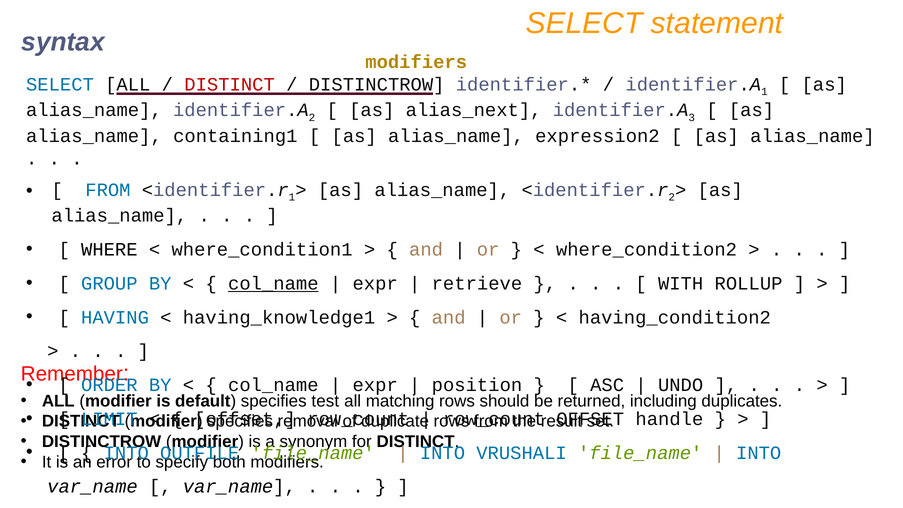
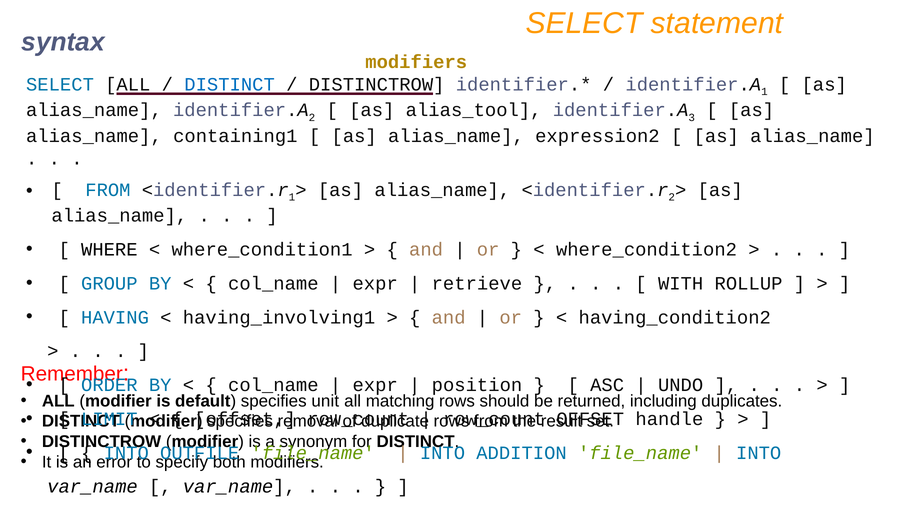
DISTINCT at (230, 84) colour: red -> blue
alias_next: alias_next -> alias_tool
col_name at (273, 283) underline: present -> none
having_knowledge1: having_knowledge1 -> having_involving1
test: test -> unit
VRUSHALI: VRUSHALI -> ADDITION
